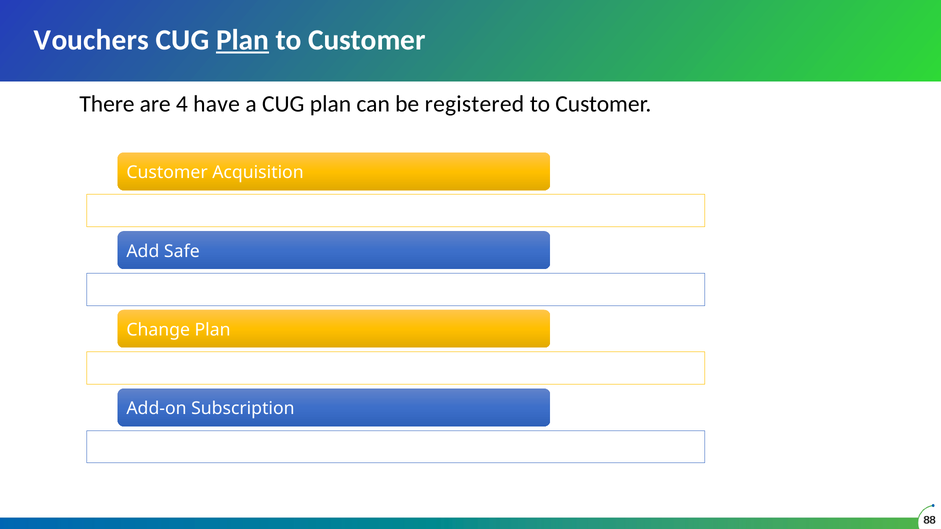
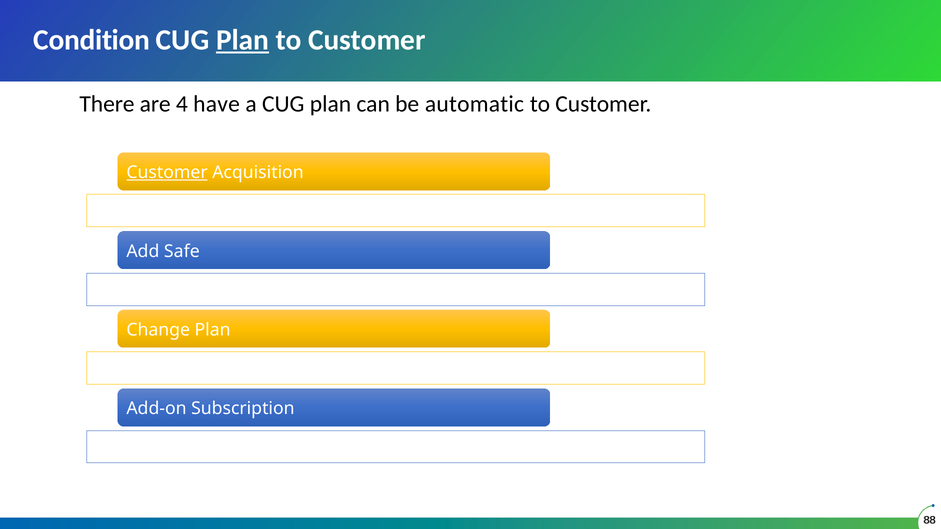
Vouchers: Vouchers -> Condition
registered: registered -> automatic
Customer at (167, 173) underline: none -> present
